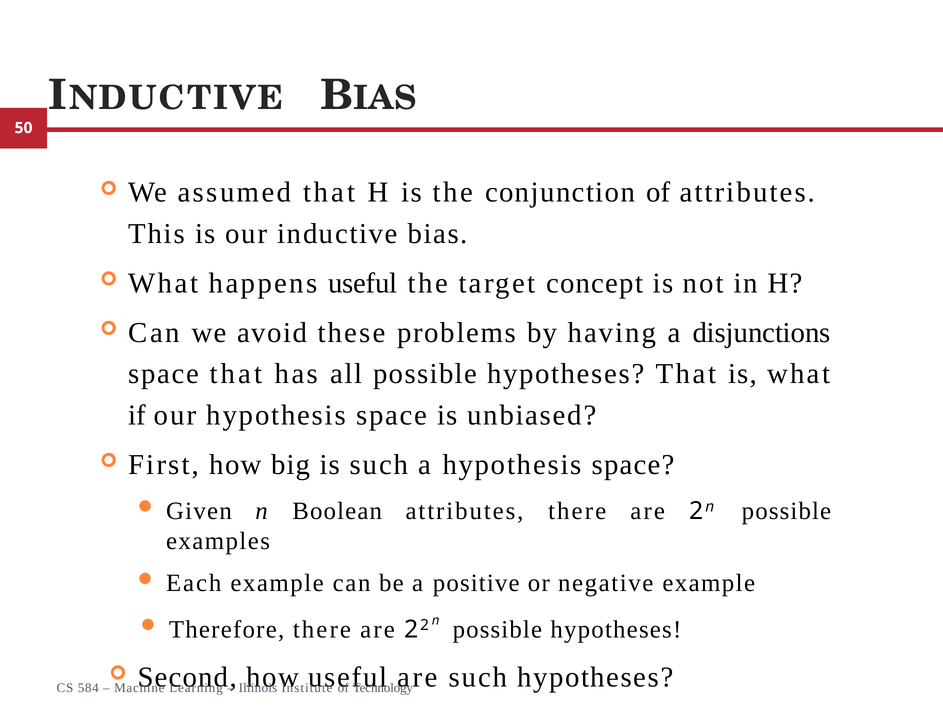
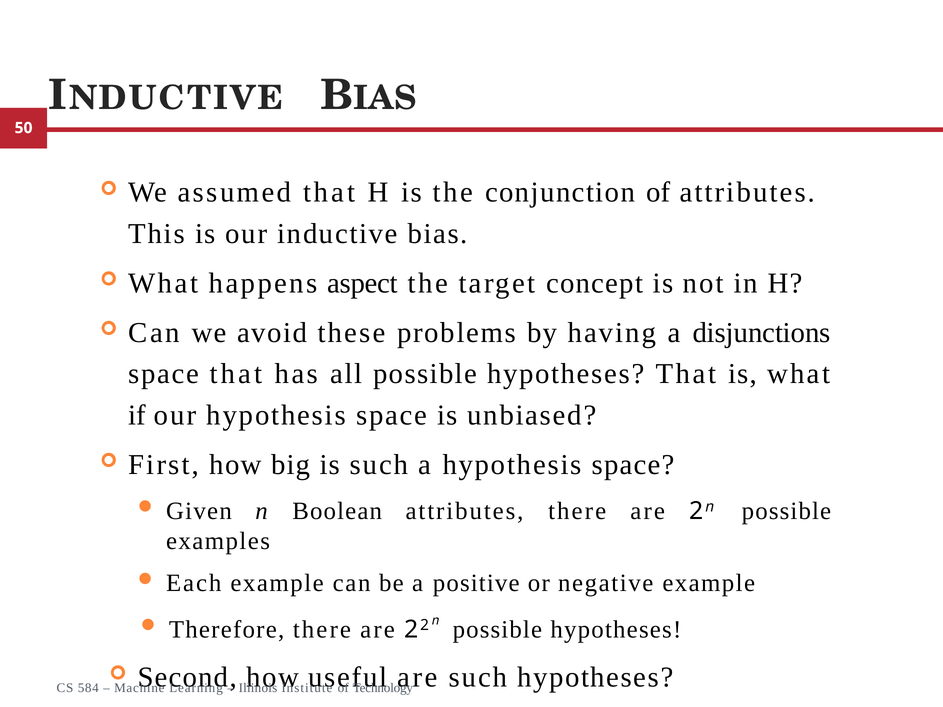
happens useful: useful -> aspect
